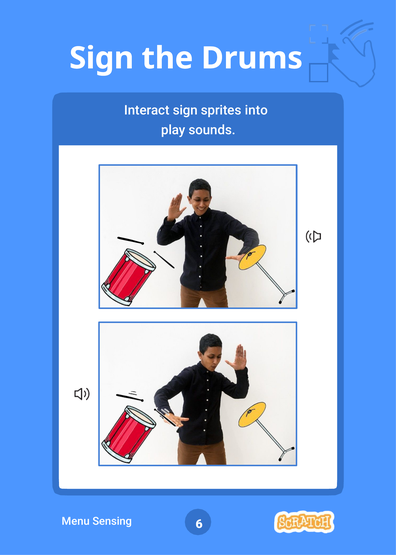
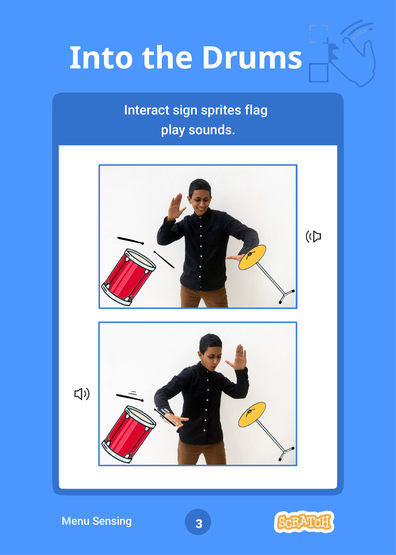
Sign at (102, 58): Sign -> Into
into: into -> flag
6: 6 -> 3
